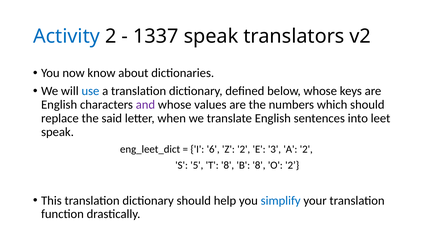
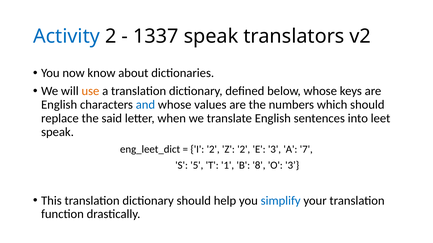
use colour: blue -> orange
and colour: purple -> blue
I 6: 6 -> 2
A 2: 2 -> 7
T 8: 8 -> 1
O 2: 2 -> 3
